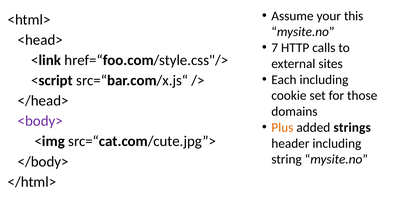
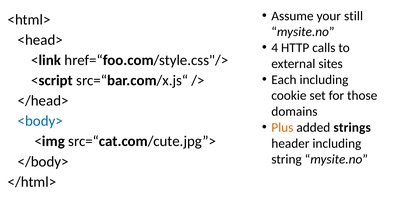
this: this -> still
7: 7 -> 4
<body> colour: purple -> blue
